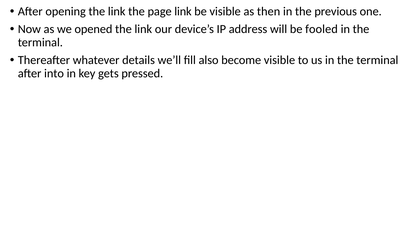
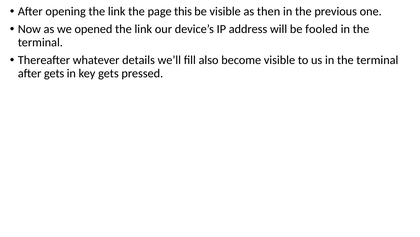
page link: link -> this
after into: into -> gets
